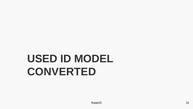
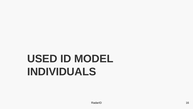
CONVERTED: CONVERTED -> INDIVIDUALS
